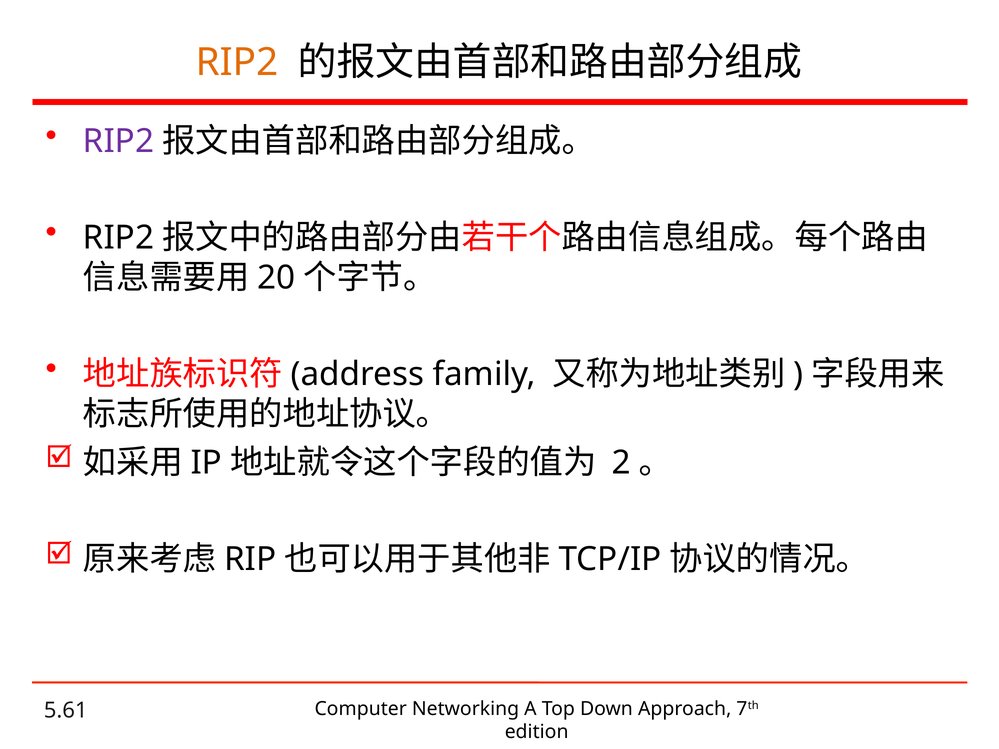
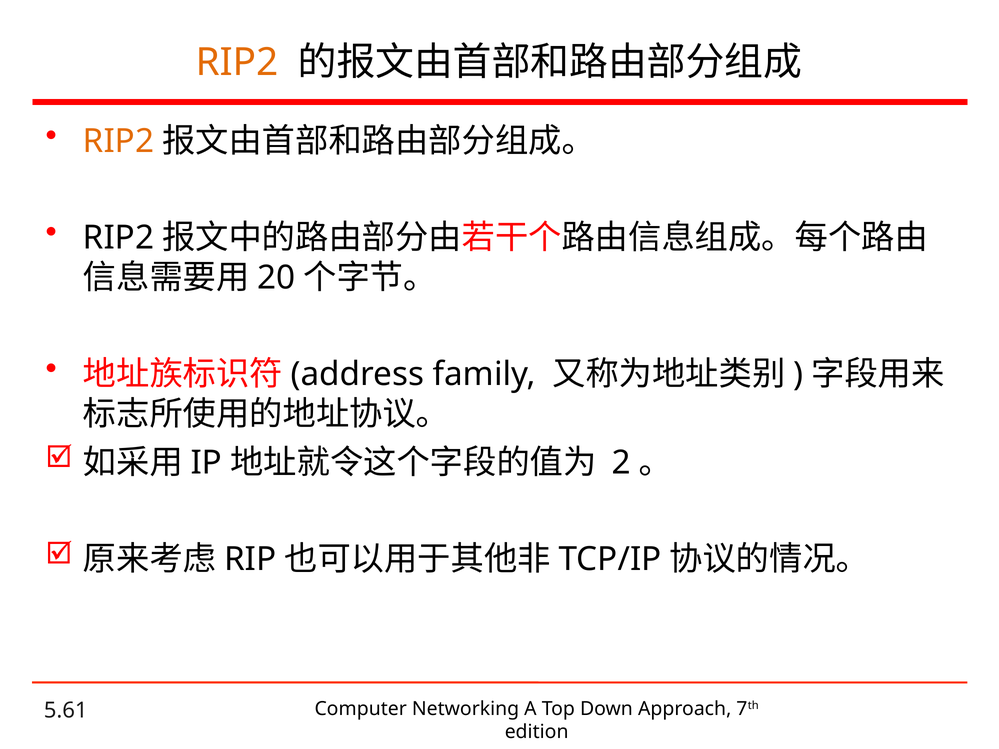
RIP2 at (119, 141) colour: purple -> orange
